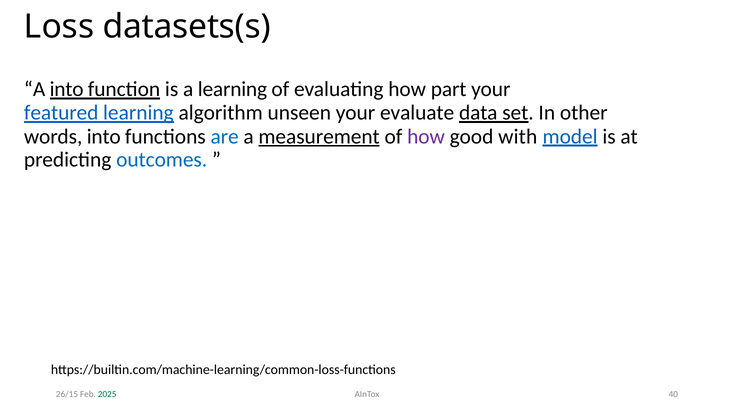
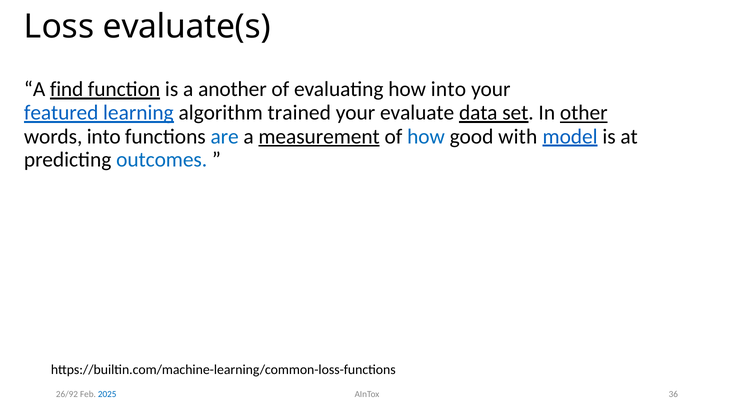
datasets(s: datasets(s -> evaluate(s
A into: into -> find
a learning: learning -> another
how part: part -> into
unseen: unseen -> trained
other underline: none -> present
how at (426, 136) colour: purple -> blue
26/15: 26/15 -> 26/92
2025 colour: green -> blue
40: 40 -> 36
